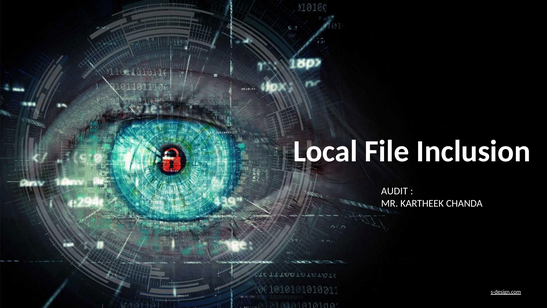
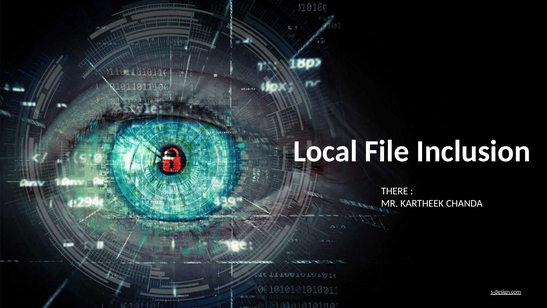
AUDIT: AUDIT -> THERE
